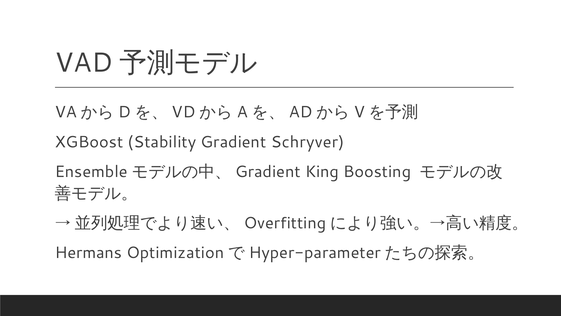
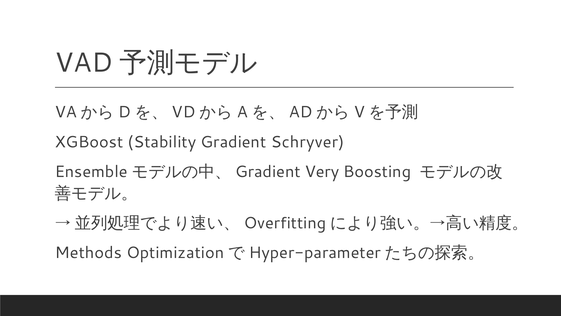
King: King -> Very
Hermans: Hermans -> Methods
